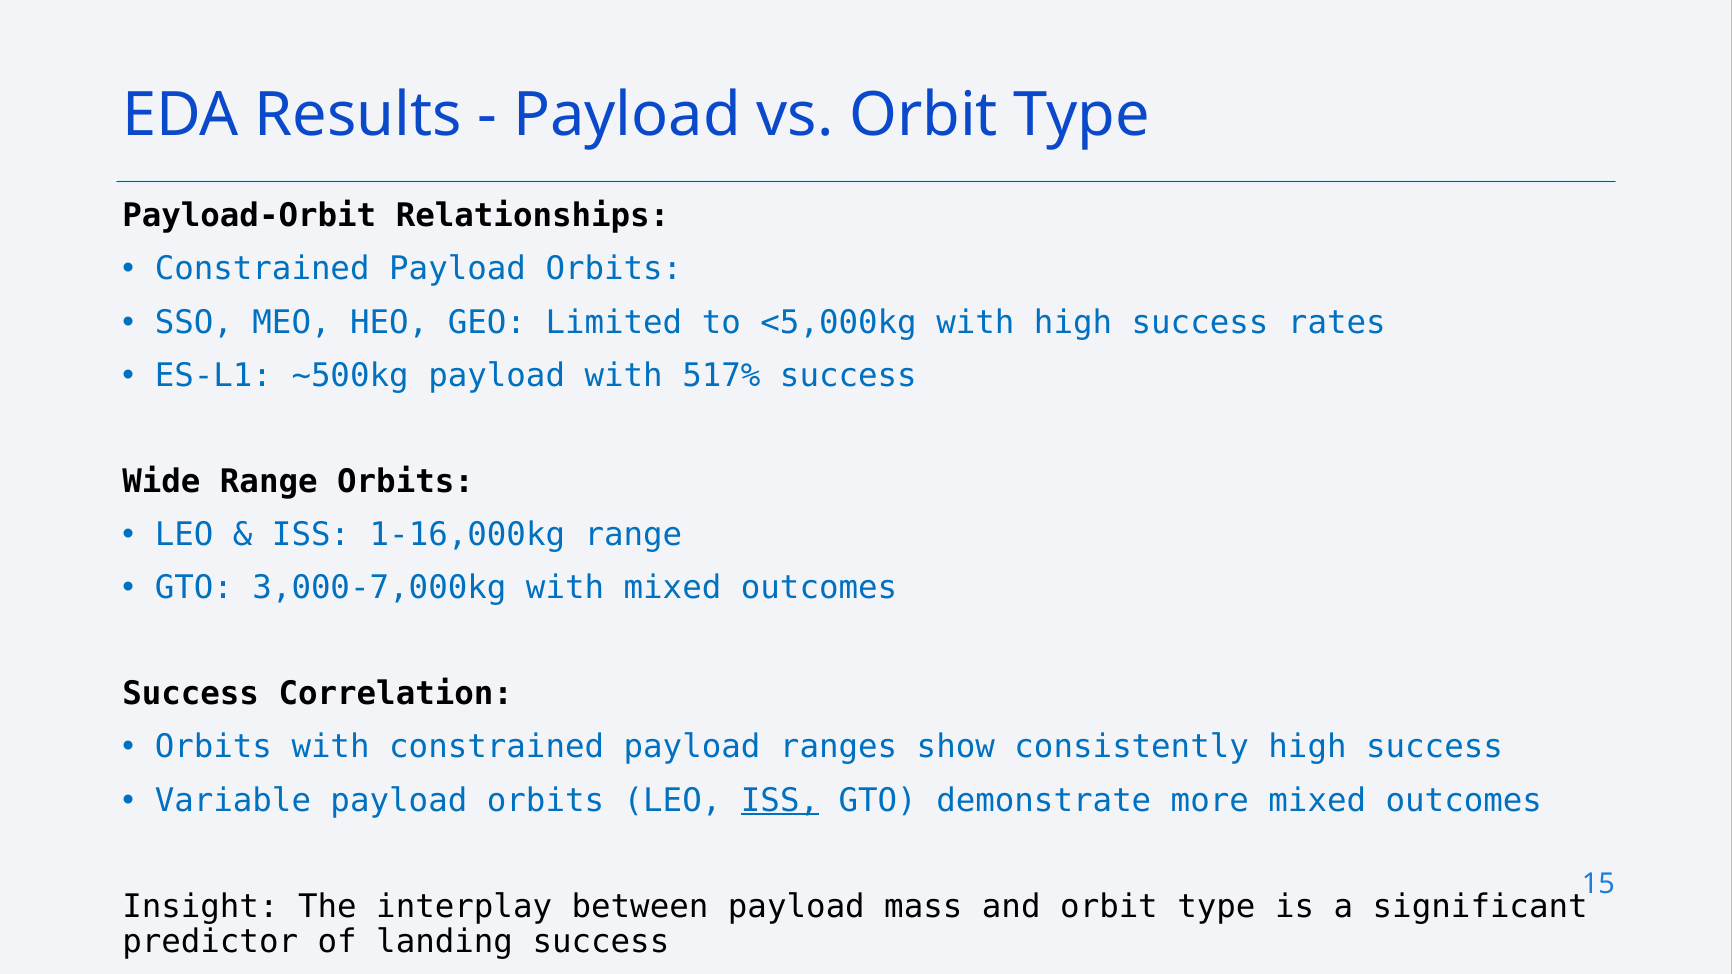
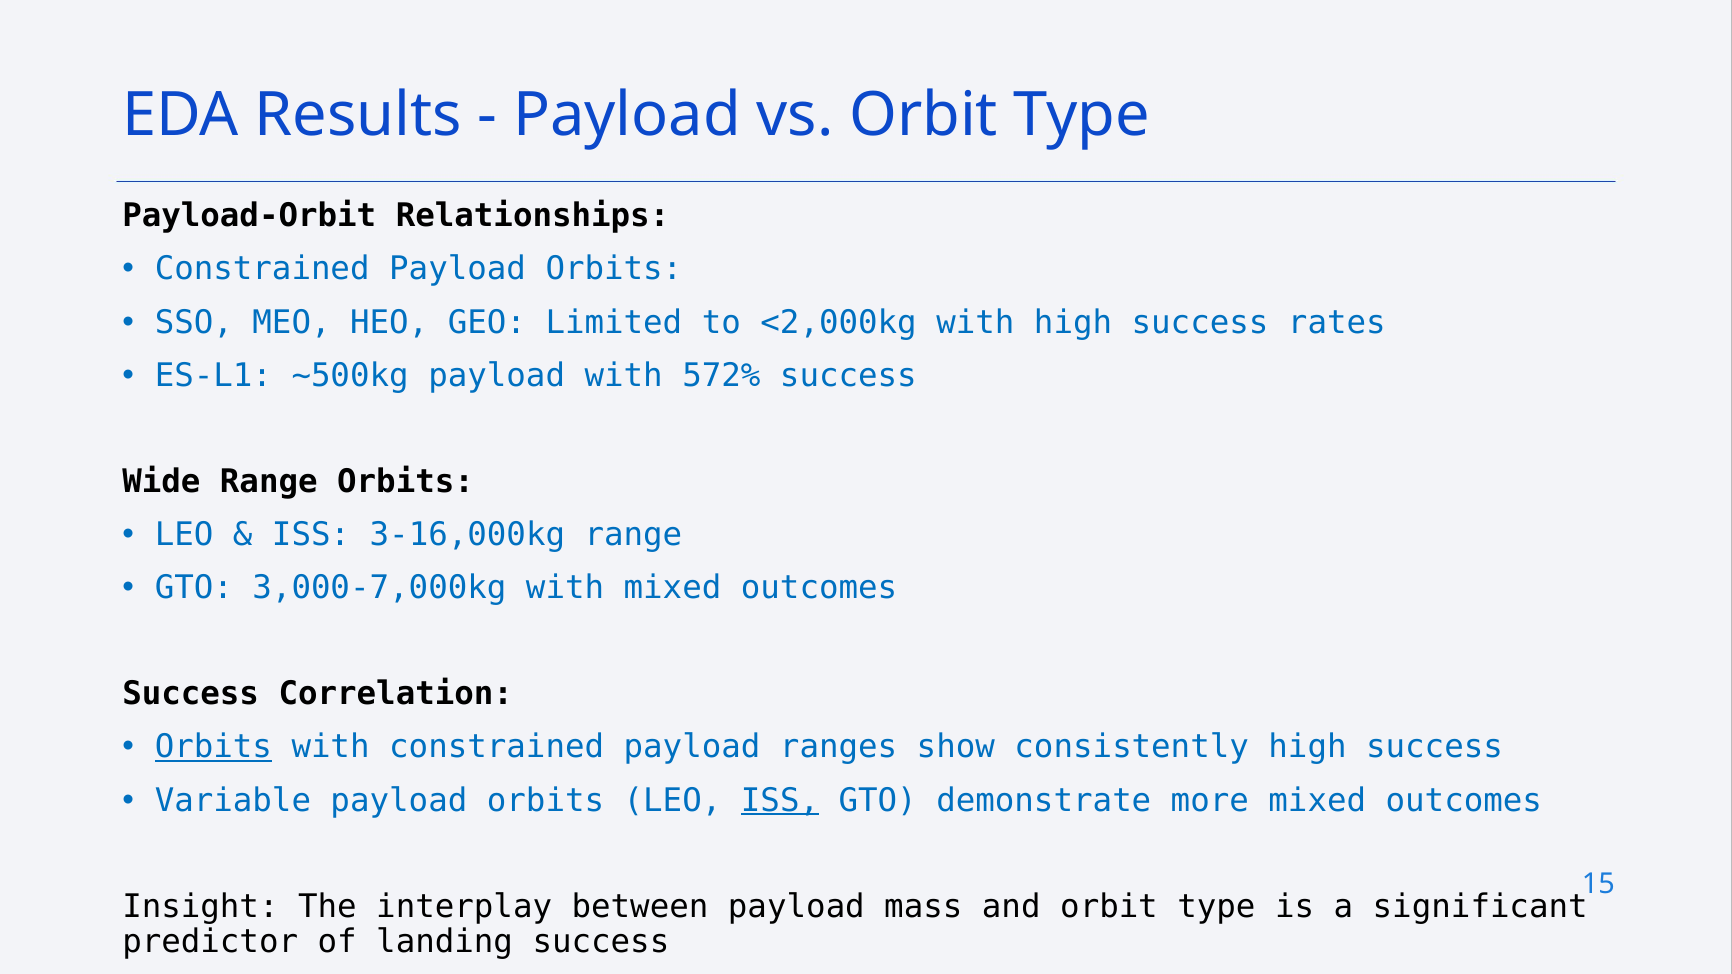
<5,000kg: <5,000kg -> <2,000kg
517%: 517% -> 572%
1-16,000kg: 1-16,000kg -> 3-16,000kg
Orbits at (213, 747) underline: none -> present
